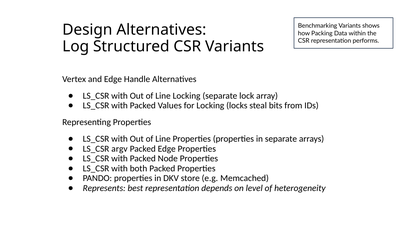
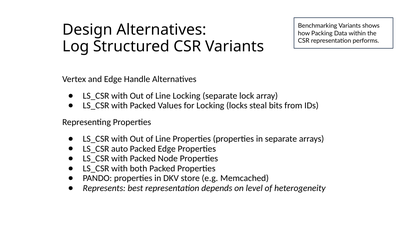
argv: argv -> auto
